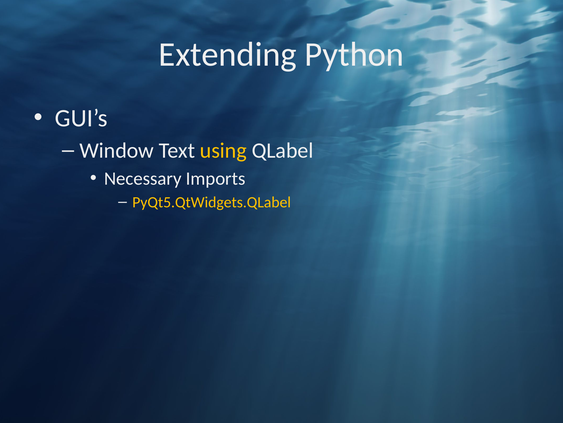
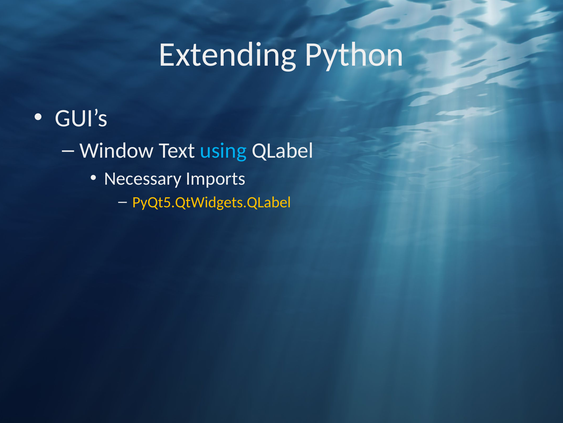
using colour: yellow -> light blue
